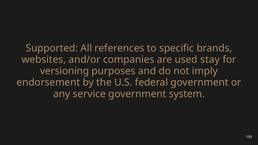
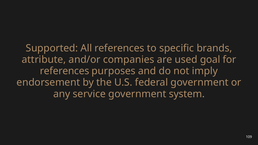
websites: websites -> attribute
stay: stay -> goal
versioning at (65, 71): versioning -> references
